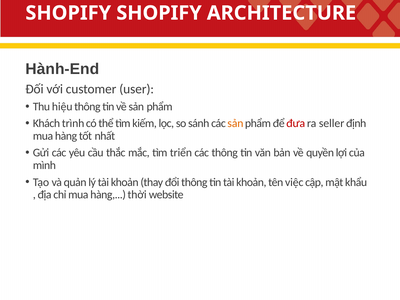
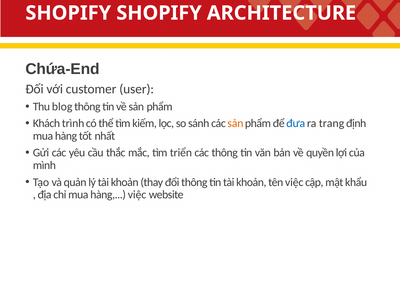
Hành-End: Hành-End -> Chứa-End
hiệu: hiệu -> blog
đưa colour: red -> blue
seller: seller -> trang
hàng thời: thời -> việc
